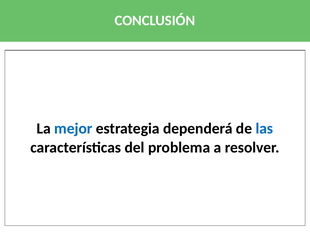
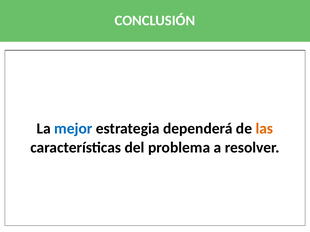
las colour: blue -> orange
